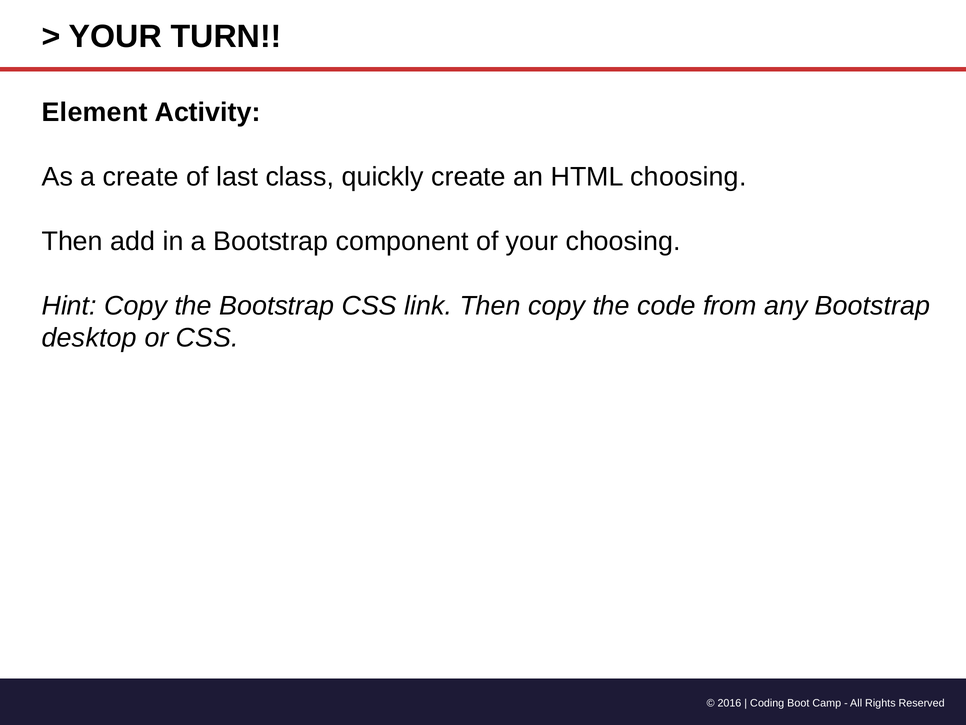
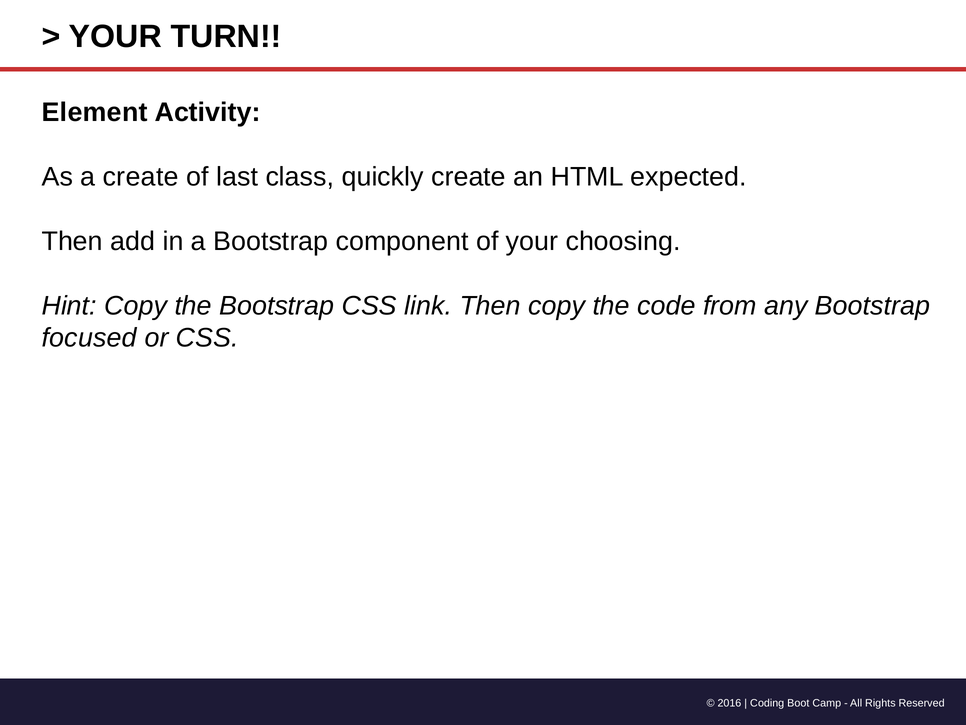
HTML choosing: choosing -> expected
desktop: desktop -> focused
